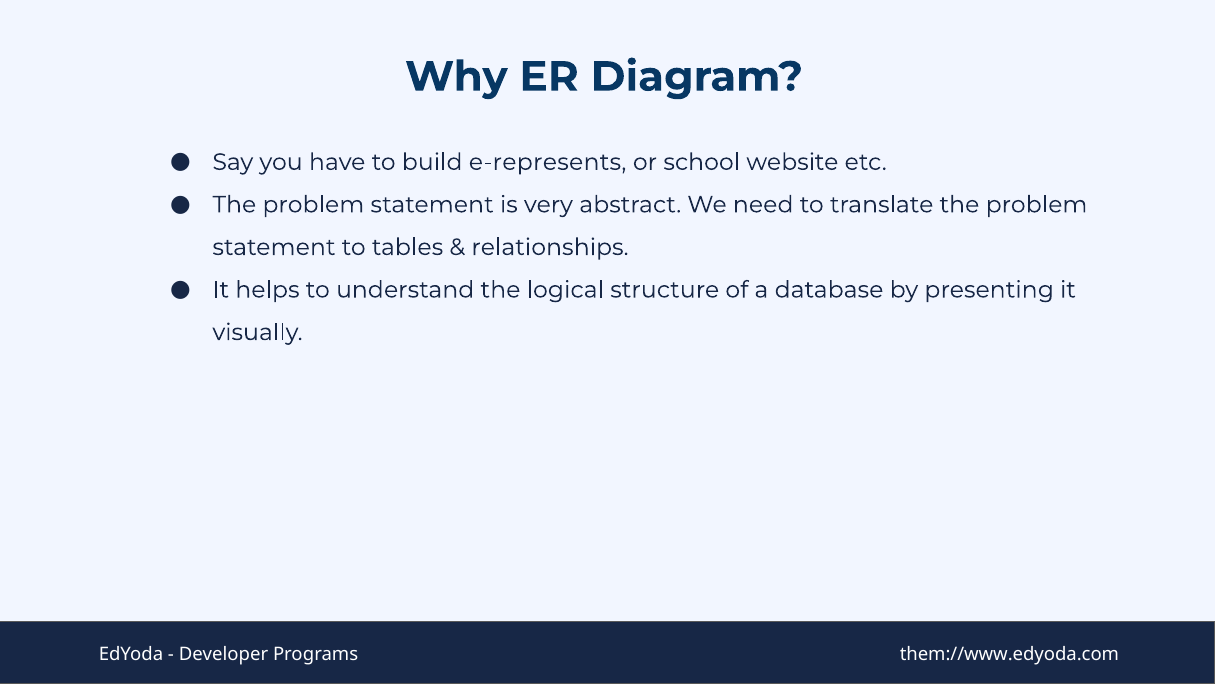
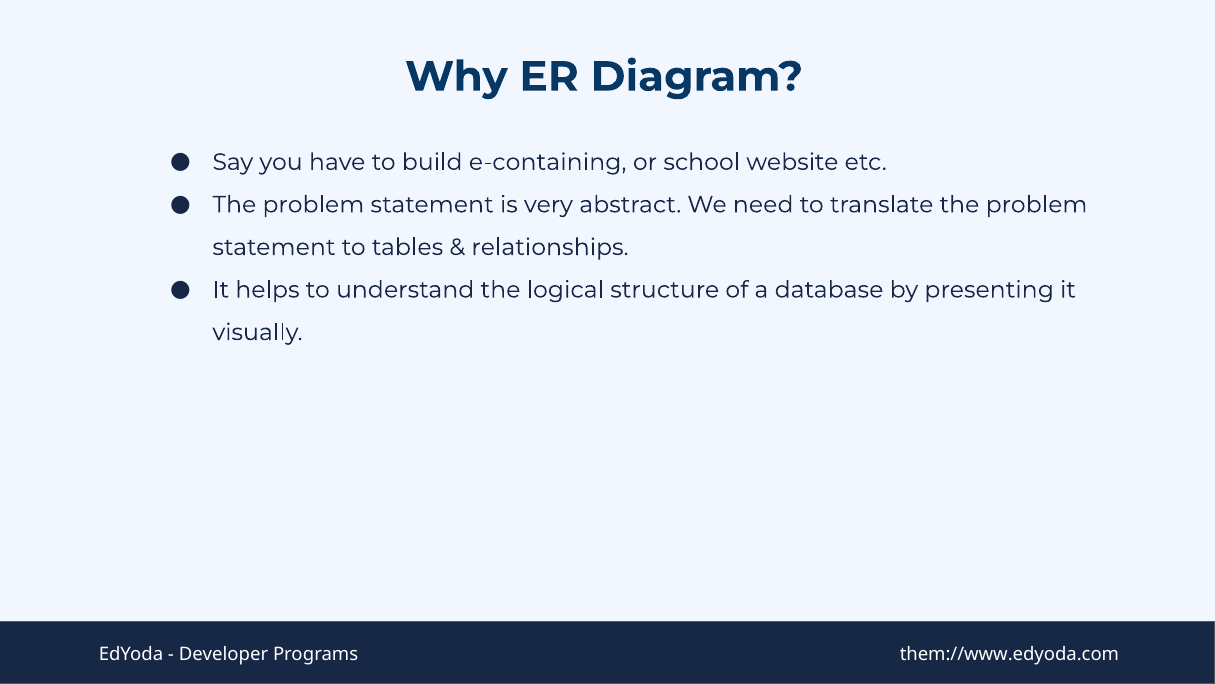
e-represents: e-represents -> e-containing
